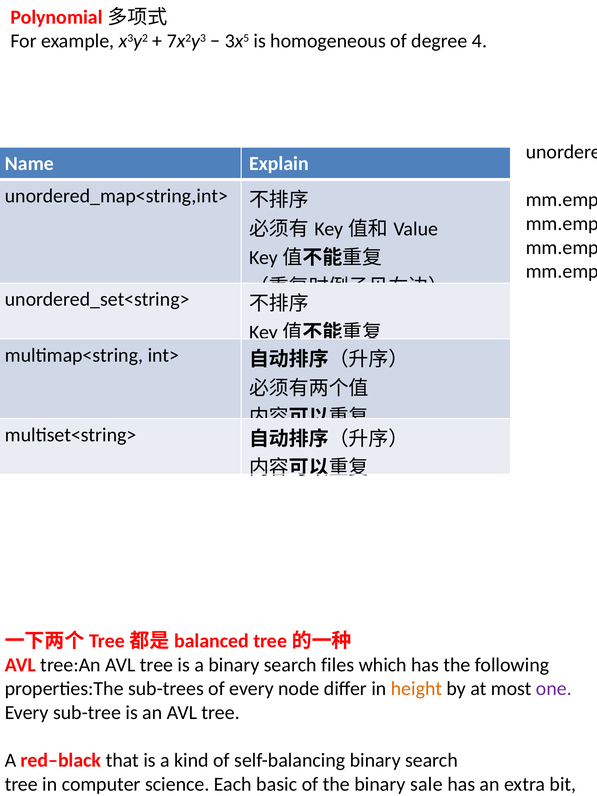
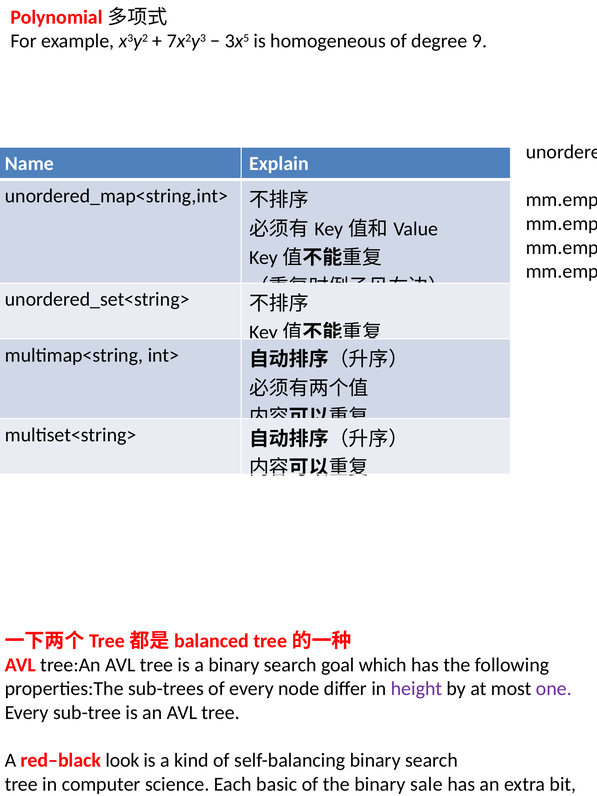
4: 4 -> 9
files: files -> goal
height colour: orange -> purple
red–black that: that -> look
